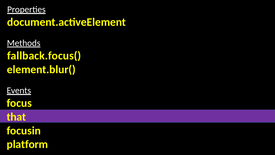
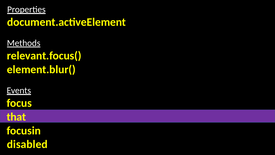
fallback.focus(: fallback.focus( -> relevant.focus(
platform: platform -> disabled
